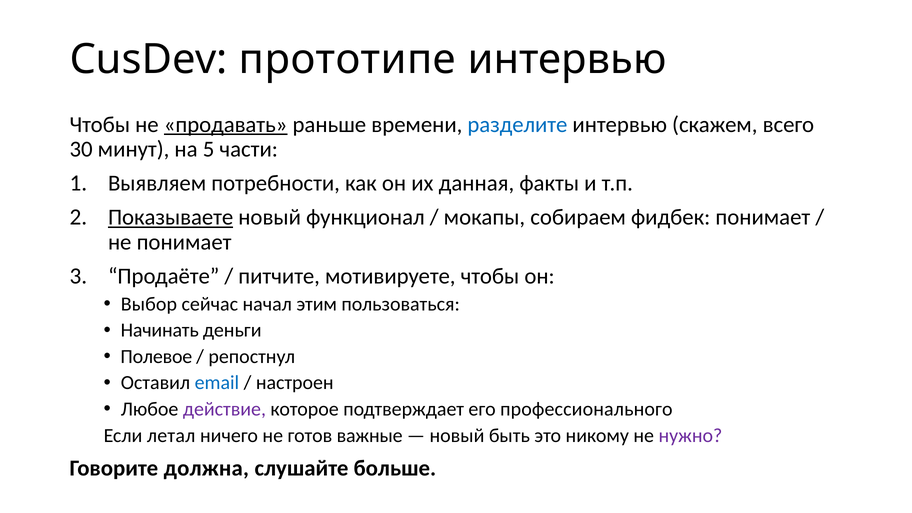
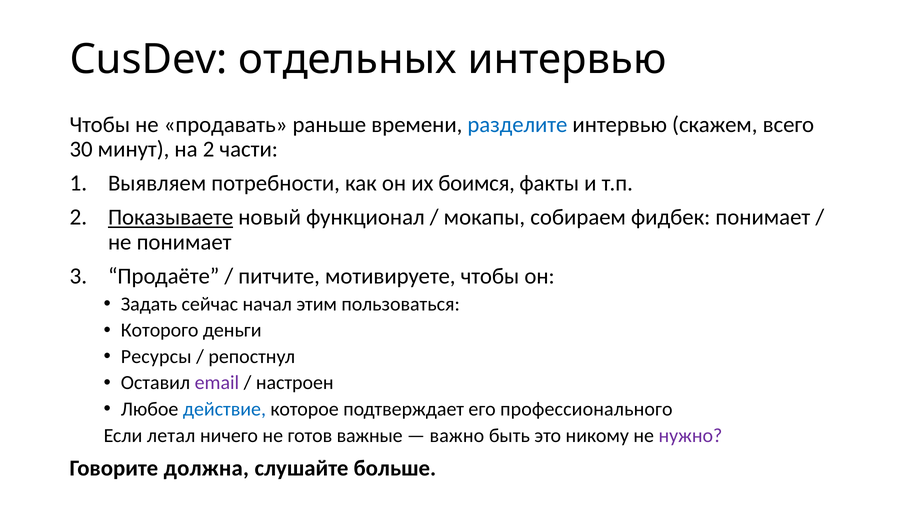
прототипе: прототипе -> отдельных
продавать underline: present -> none
на 5: 5 -> 2
данная: данная -> боимся
Выбор: Выбор -> Задать
Начинать: Начинать -> Которого
Полевое: Полевое -> Ресурсы
email colour: blue -> purple
действие colour: purple -> blue
новый at (457, 435): новый -> важно
